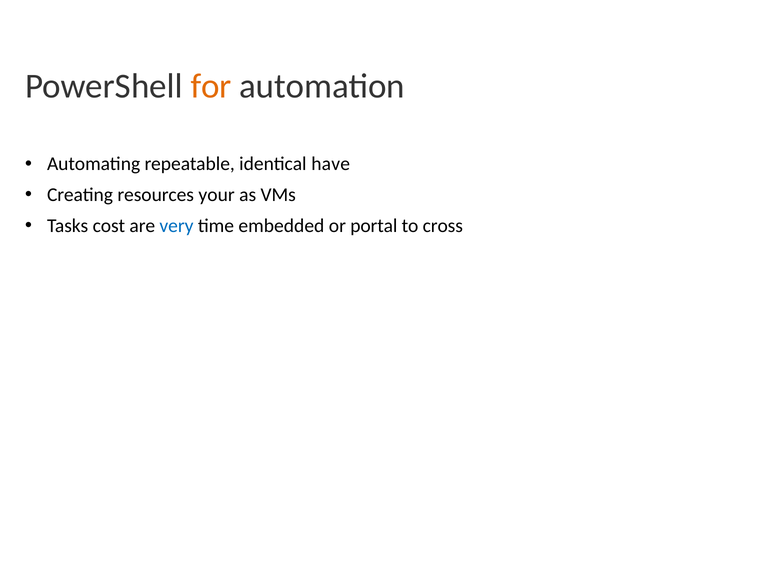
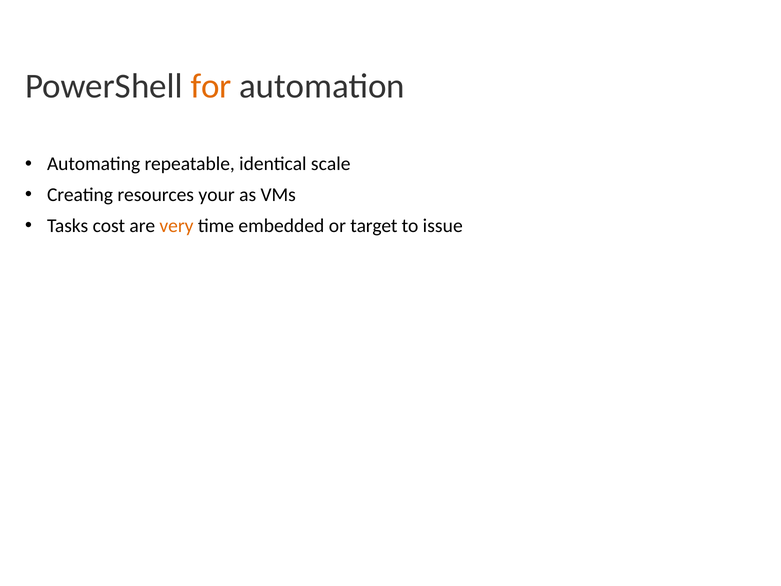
have: have -> scale
very colour: blue -> orange
portal: portal -> target
cross: cross -> issue
